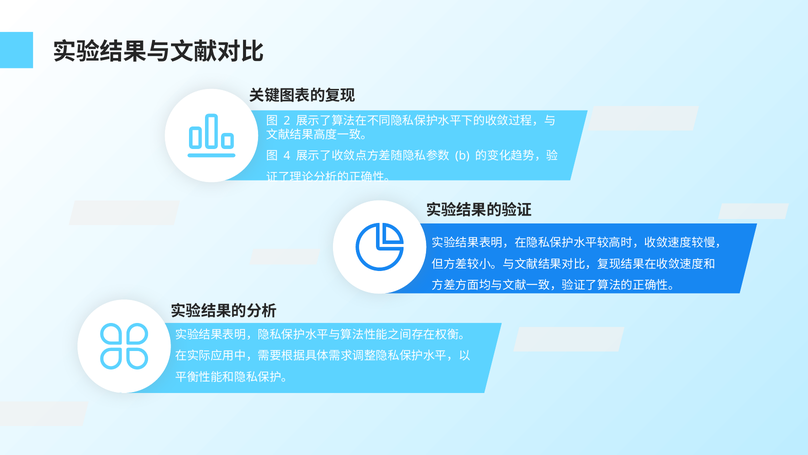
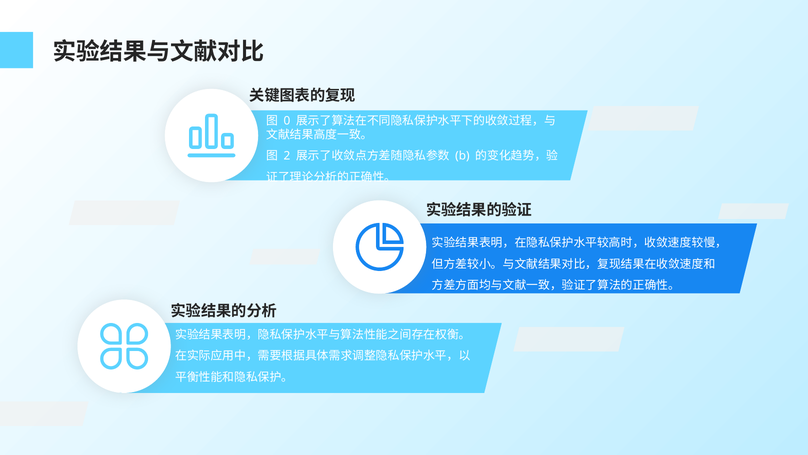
2: 2 -> 0
4: 4 -> 2
